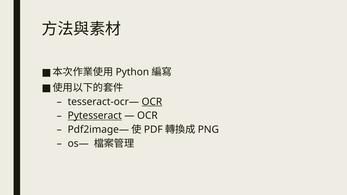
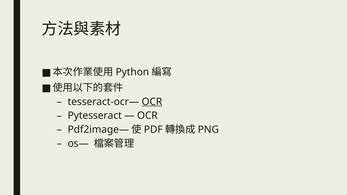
Pytesseract underline: present -> none
